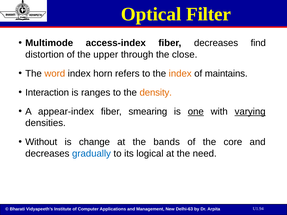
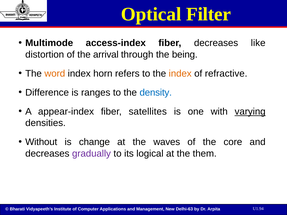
find: find -> like
upper: upper -> arrival
close: close -> being
maintains: maintains -> refractive
Interaction: Interaction -> Difference
density colour: orange -> blue
smearing: smearing -> satellites
one underline: present -> none
bands: bands -> waves
gradually colour: blue -> purple
need: need -> them
